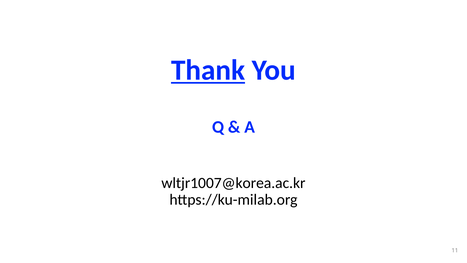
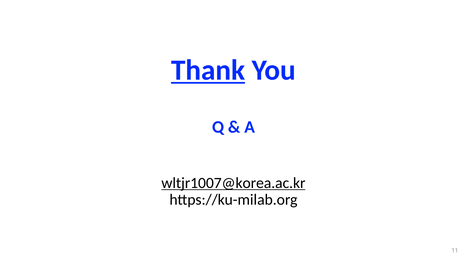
wltjr1007@korea.ac.kr underline: none -> present
